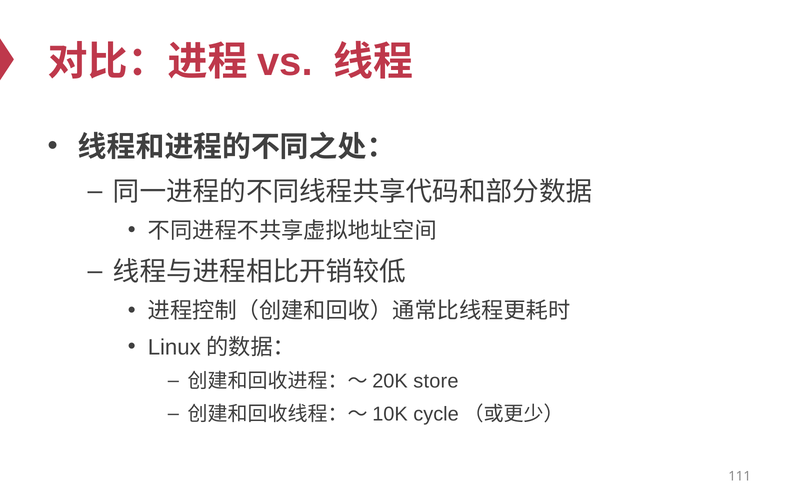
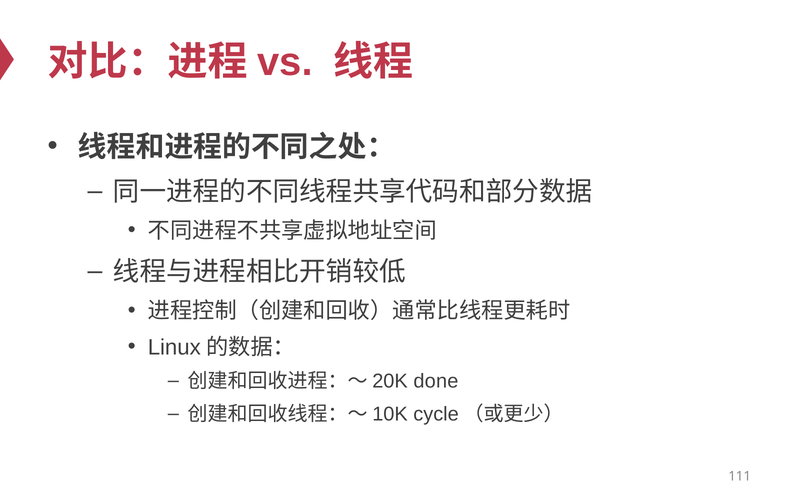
store: store -> done
